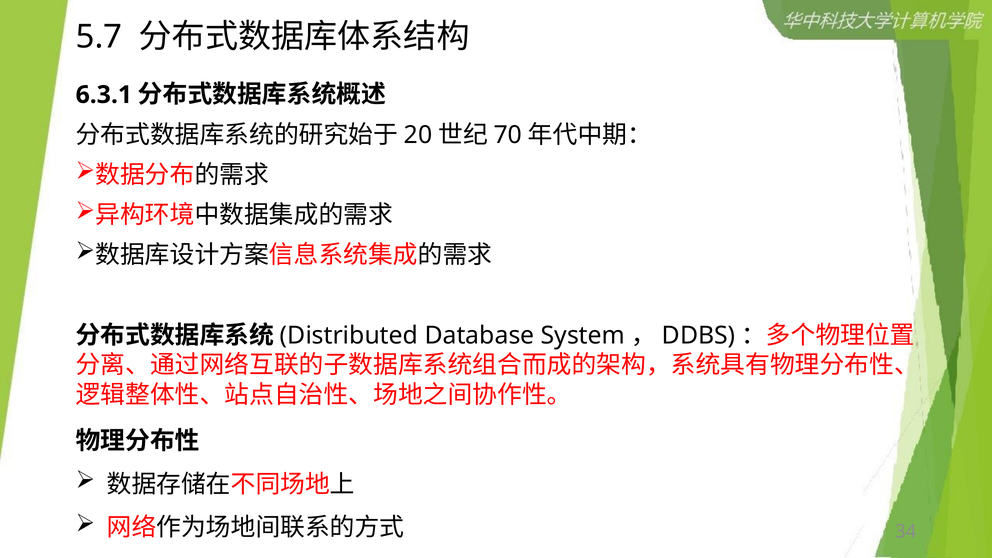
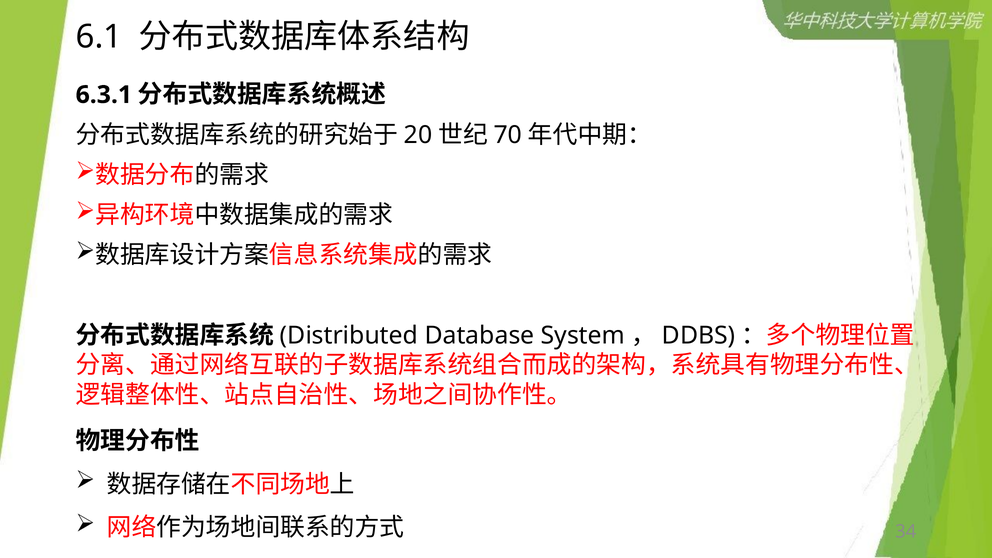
5.7: 5.7 -> 6.1
